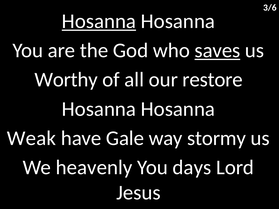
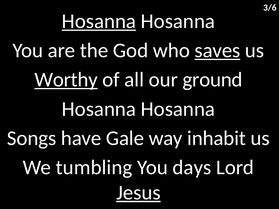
Worthy underline: none -> present
restore: restore -> ground
Weak: Weak -> Songs
stormy: stormy -> inhabit
heavenly: heavenly -> tumbling
Jesus underline: none -> present
